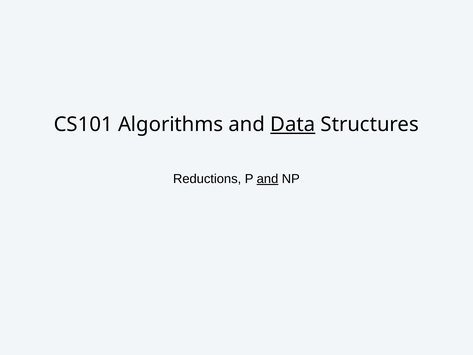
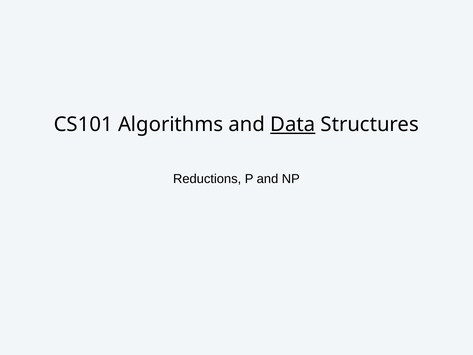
and at (268, 179) underline: present -> none
